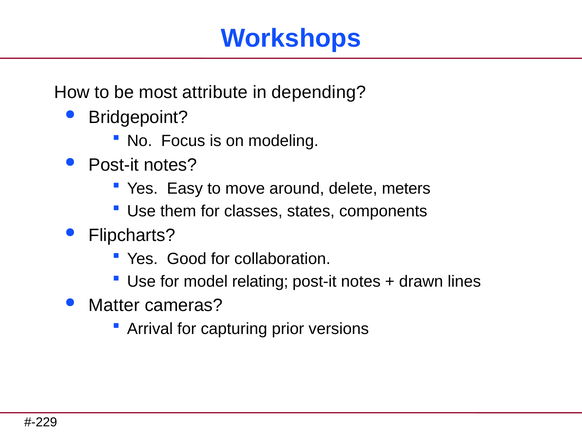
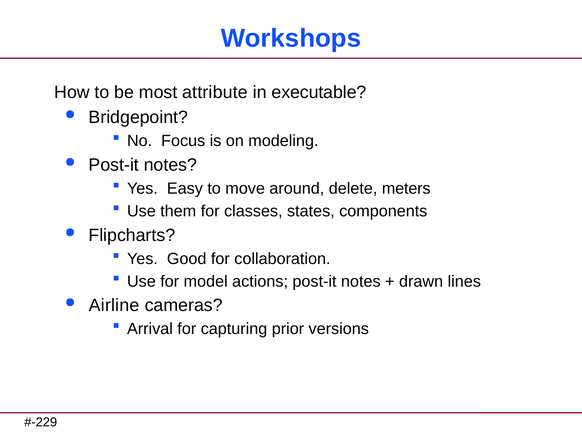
depending: depending -> executable
relating: relating -> actions
Matter: Matter -> Airline
